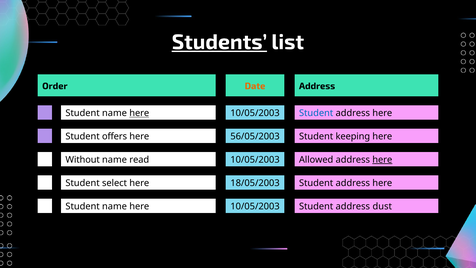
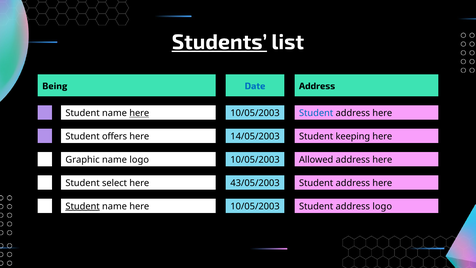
Order: Order -> Being
Date colour: orange -> blue
56/05/2003: 56/05/2003 -> 14/05/2003
Without: Without -> Graphic
name read: read -> logo
here at (382, 160) underline: present -> none
18/05/2003: 18/05/2003 -> 43/05/2003
Student at (83, 206) underline: none -> present
address dust: dust -> logo
